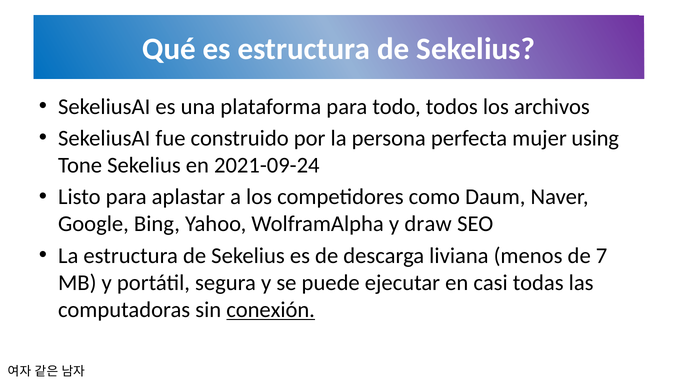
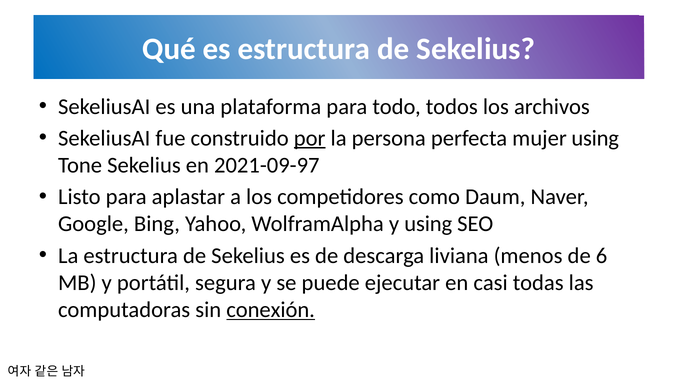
por underline: none -> present
2021-09-24: 2021-09-24 -> 2021-09-97
y draw: draw -> using
7: 7 -> 6
